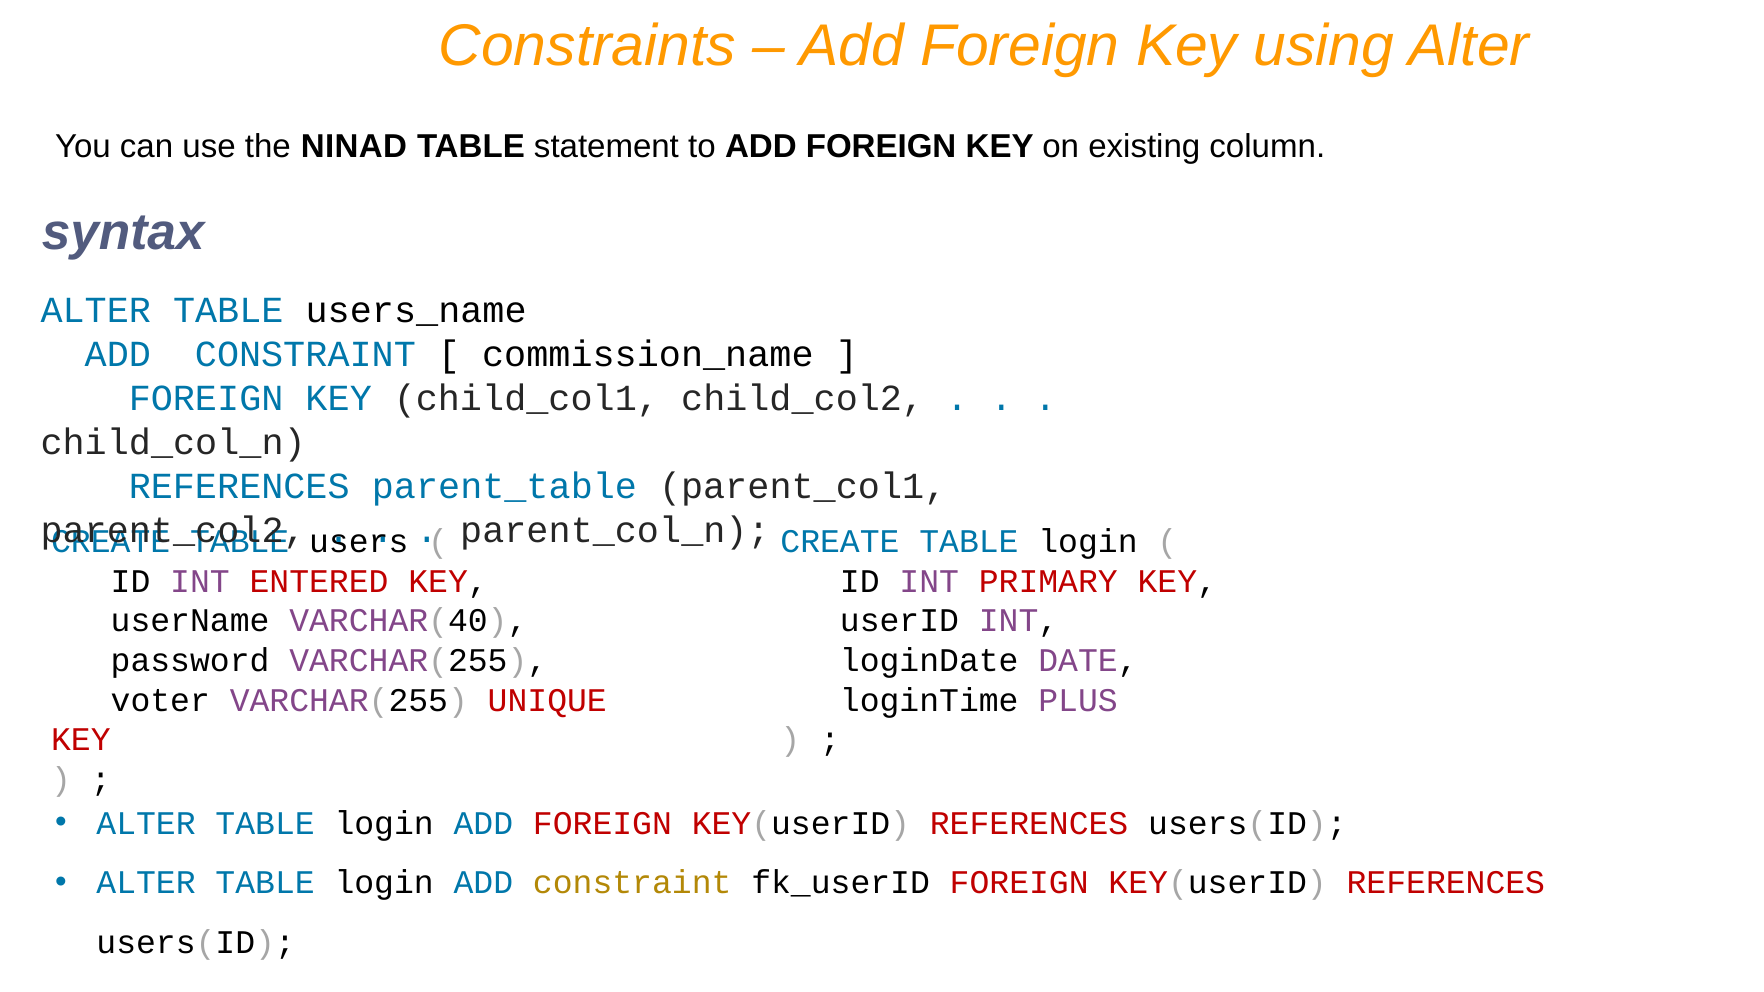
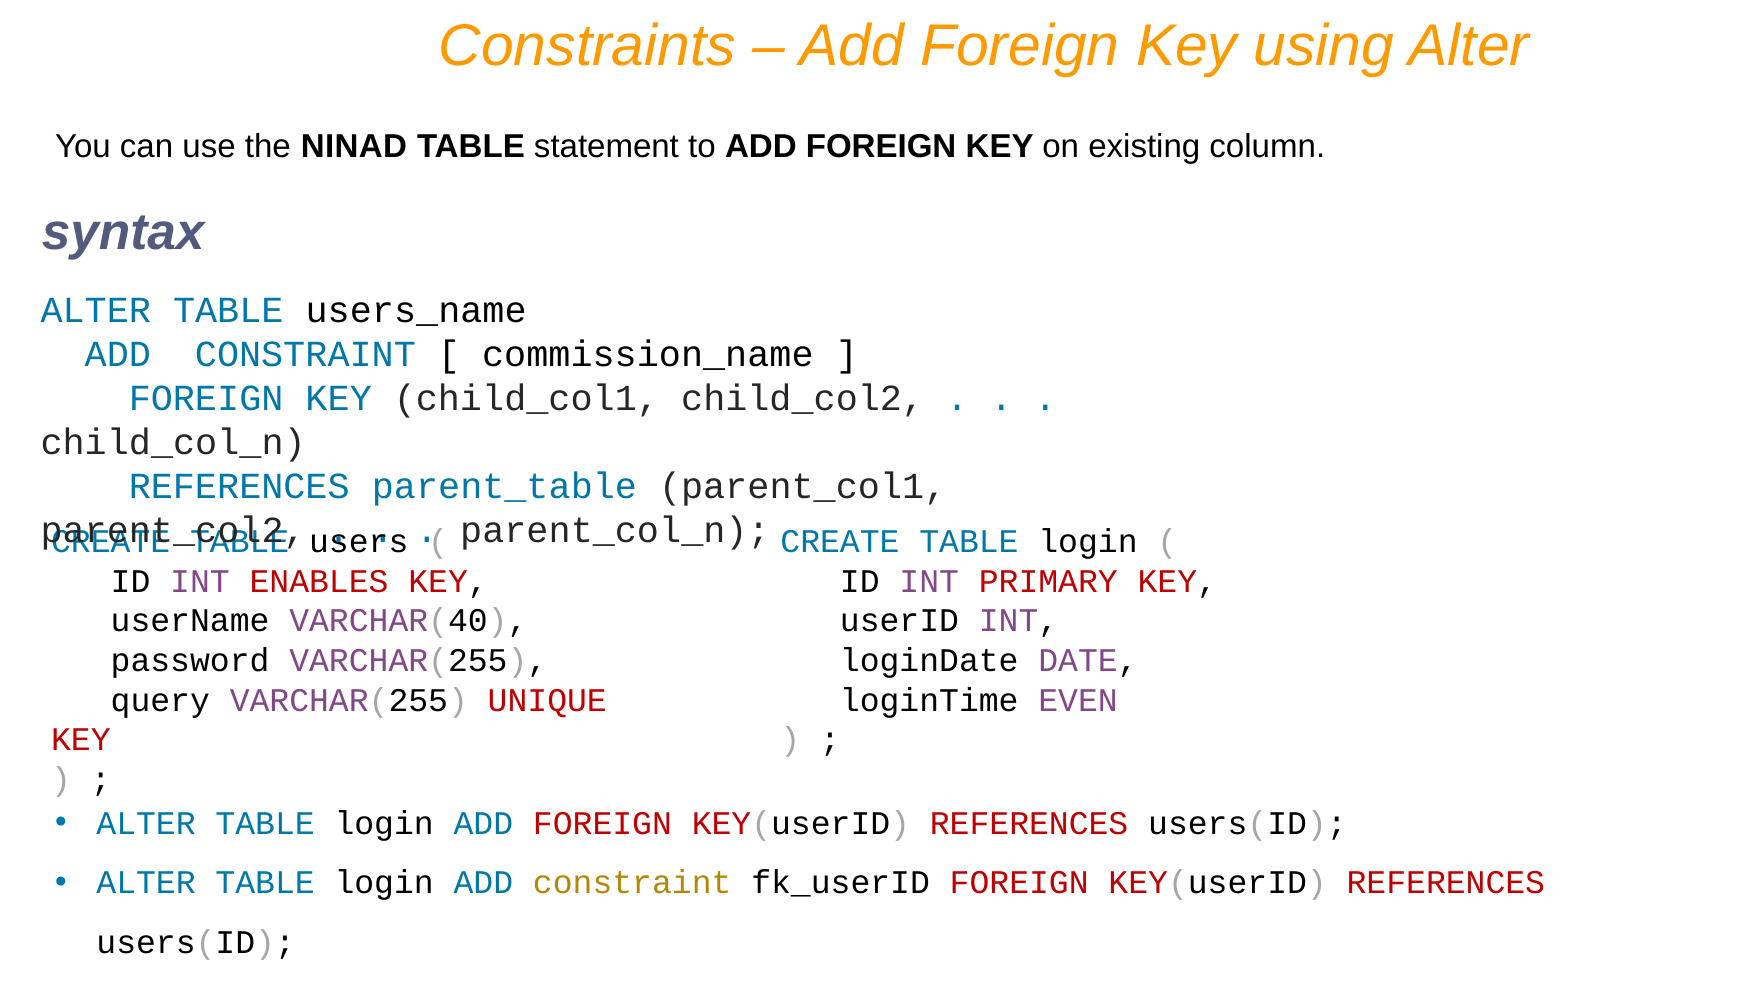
ENTERED: ENTERED -> ENABLES
voter: voter -> query
PLUS: PLUS -> EVEN
